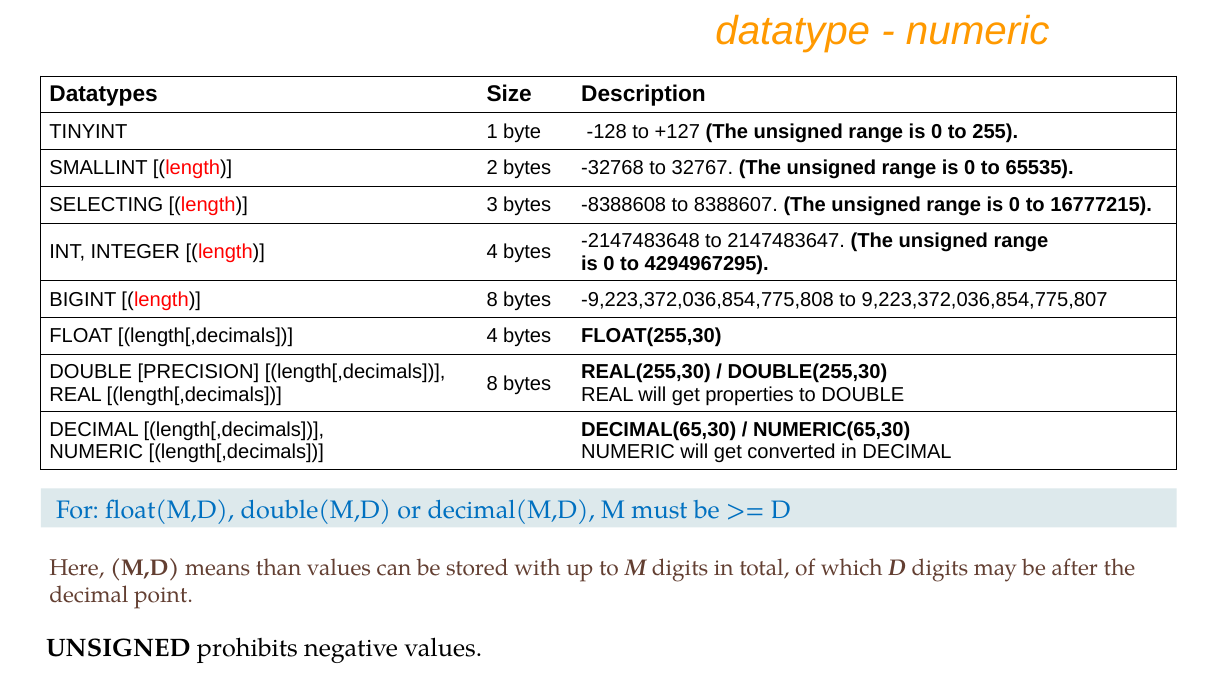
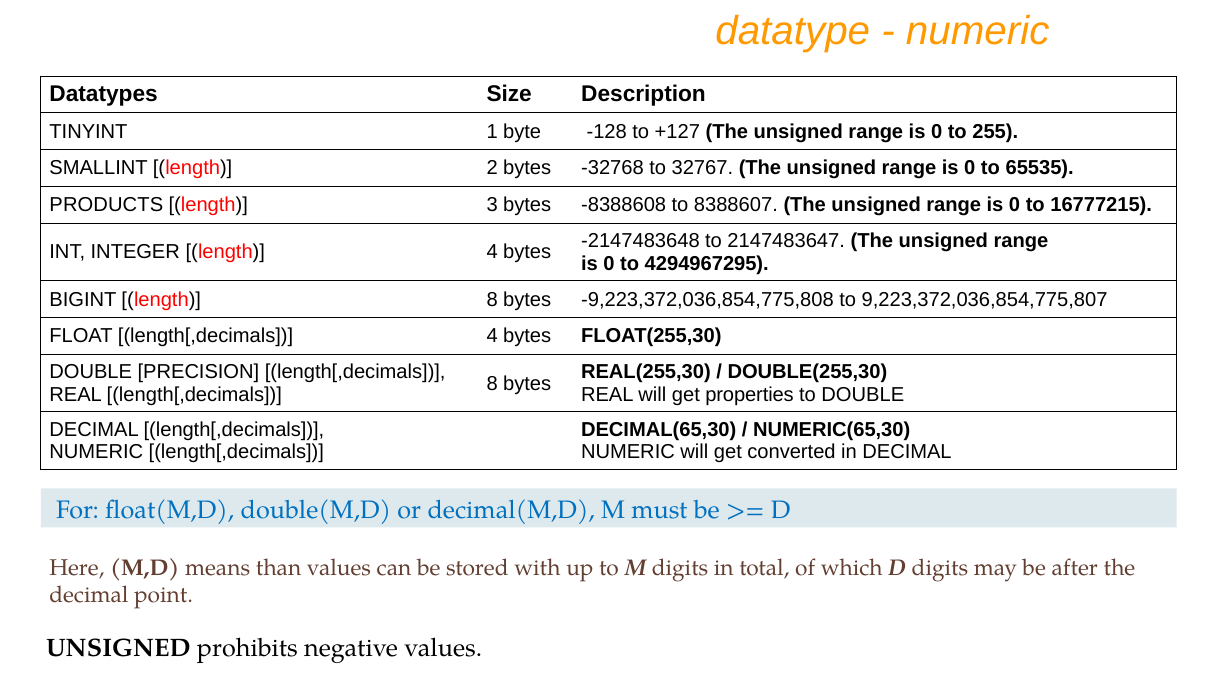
SELECTING: SELECTING -> PRODUCTS
